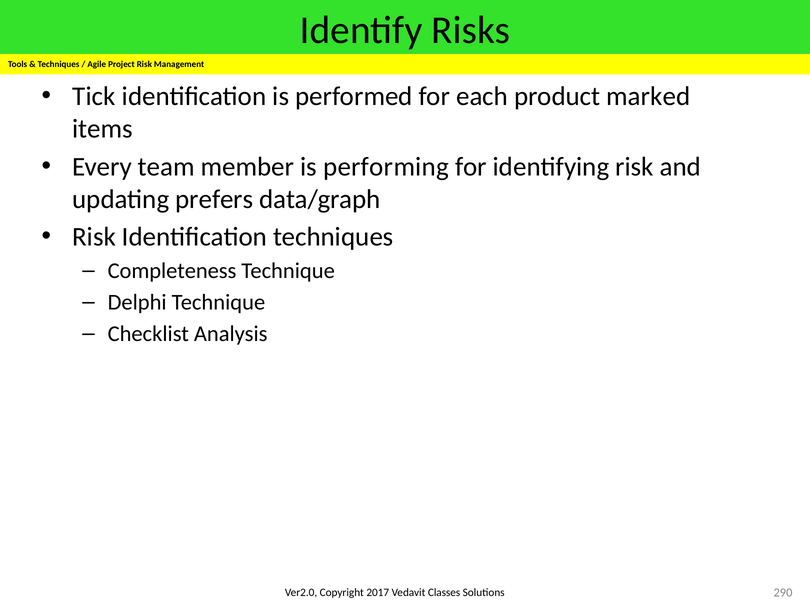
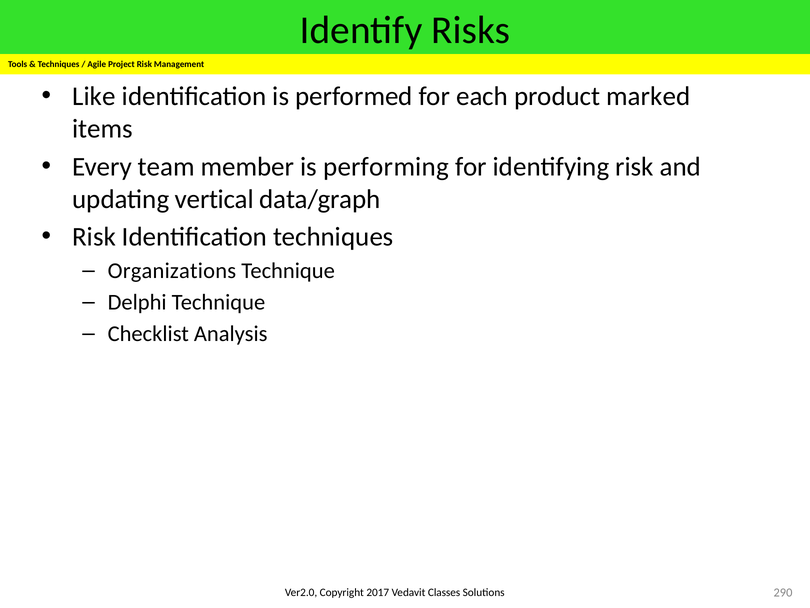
Tick: Tick -> Like
prefers: prefers -> vertical
Completeness: Completeness -> Organizations
